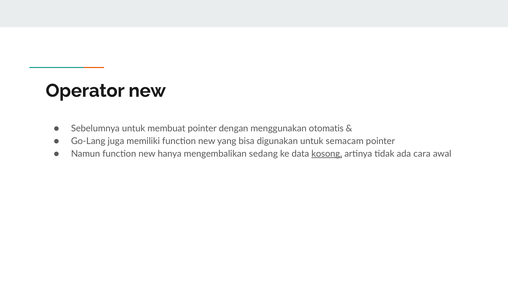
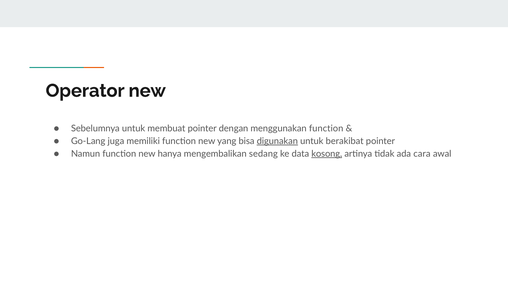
menggunakan otomatis: otomatis -> function
digunakan underline: none -> present
semacam: semacam -> berakibat
